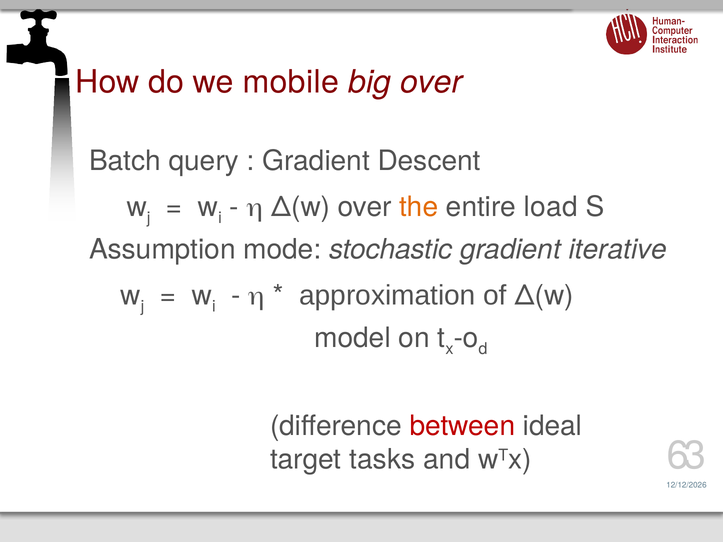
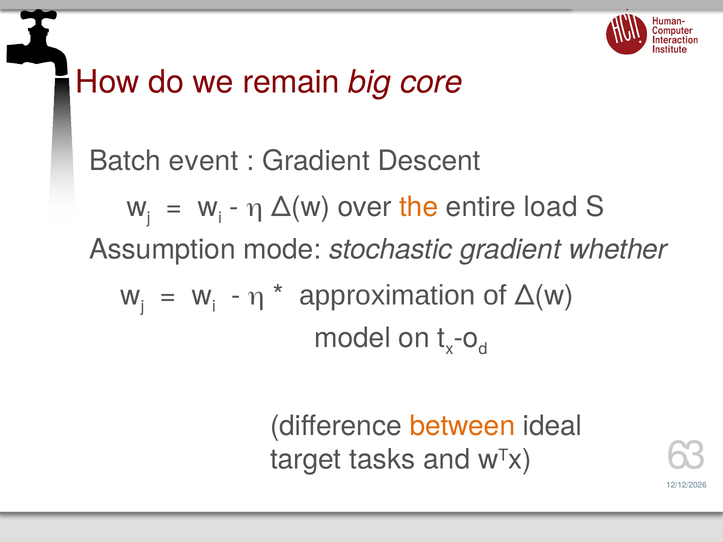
mobile: mobile -> remain
big over: over -> core
query: query -> event
iterative: iterative -> whether
between colour: red -> orange
